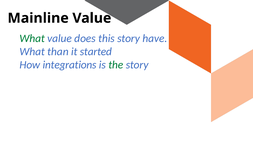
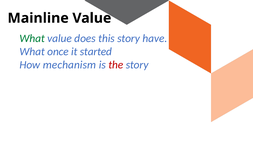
than: than -> once
integrations: integrations -> mechanism
the colour: green -> red
